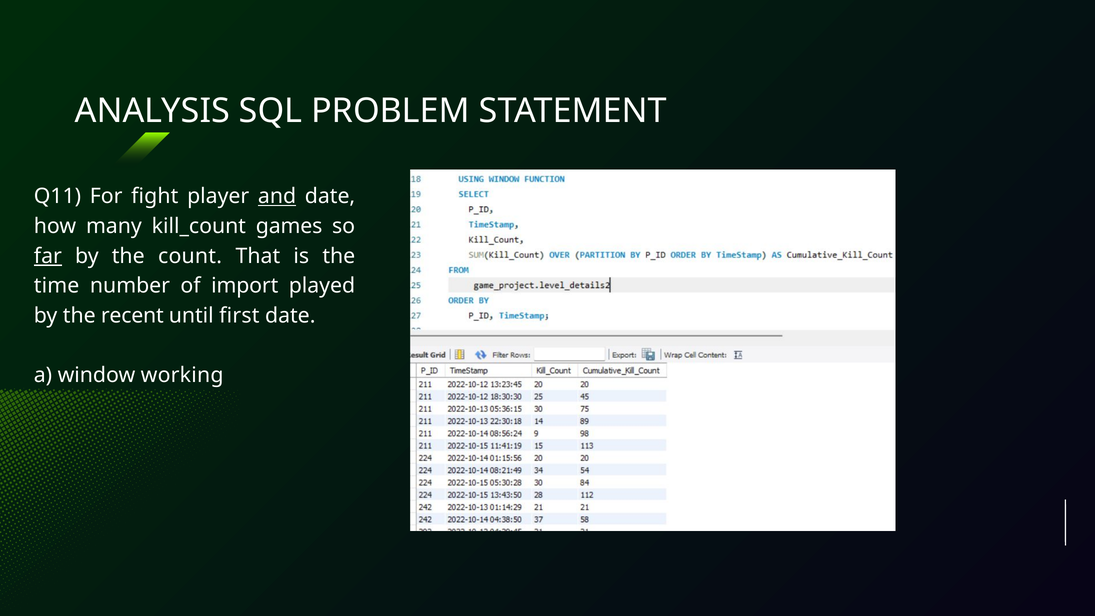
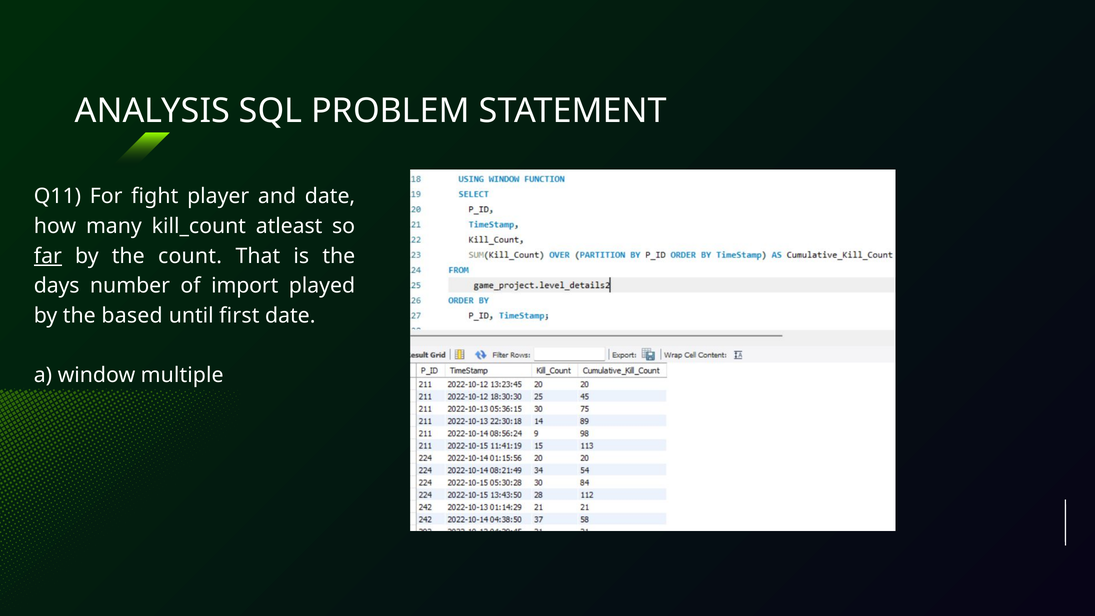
and underline: present -> none
games: games -> atleast
time: time -> days
recent: recent -> based
working: working -> multiple
